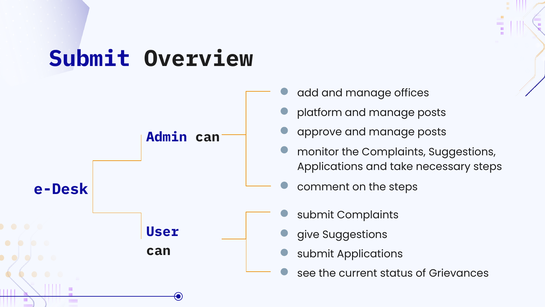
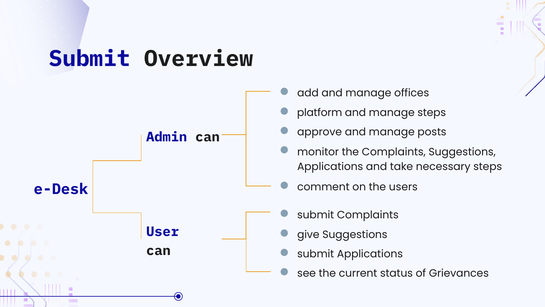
posts at (432, 113): posts -> steps
the steps: steps -> users
